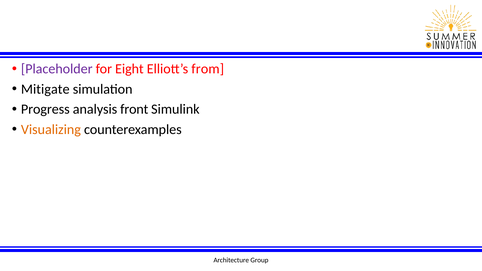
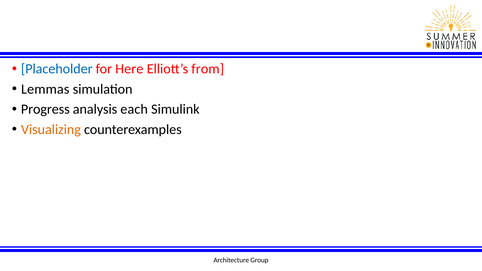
Placeholder colour: purple -> blue
Eight: Eight -> Here
Mitigate: Mitigate -> Lemmas
front: front -> each
